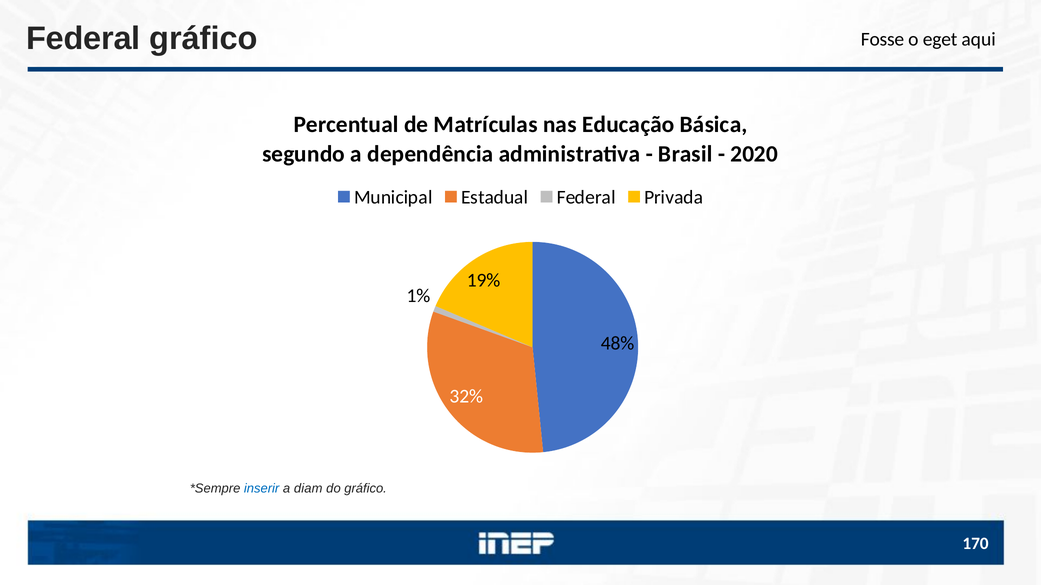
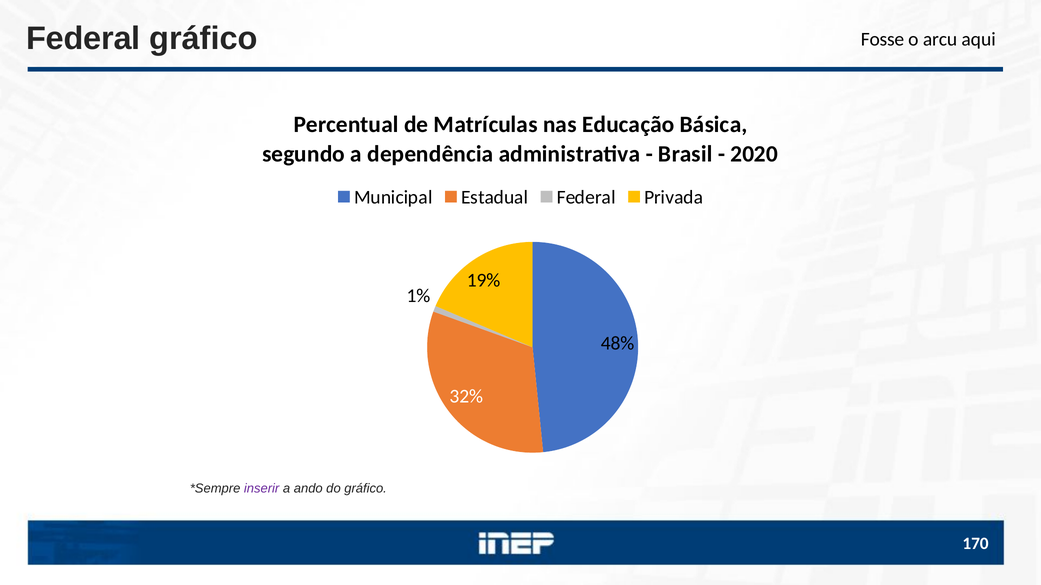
eget: eget -> arcu
inserir colour: blue -> purple
diam: diam -> ando
